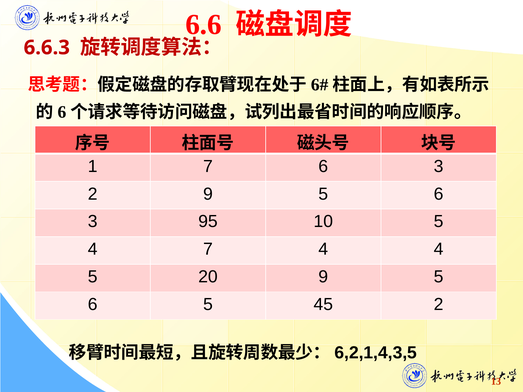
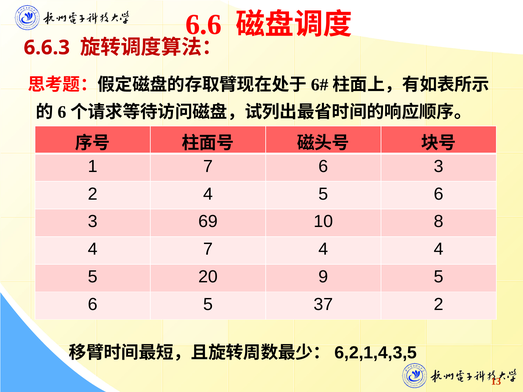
2 9: 9 -> 4
95: 95 -> 69
10 5: 5 -> 8
45: 45 -> 37
